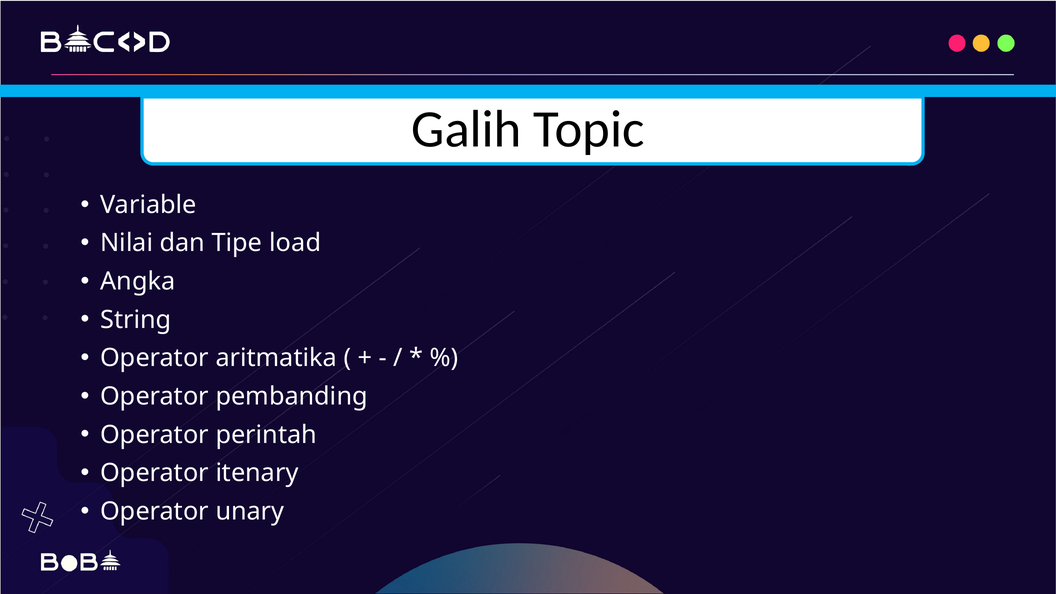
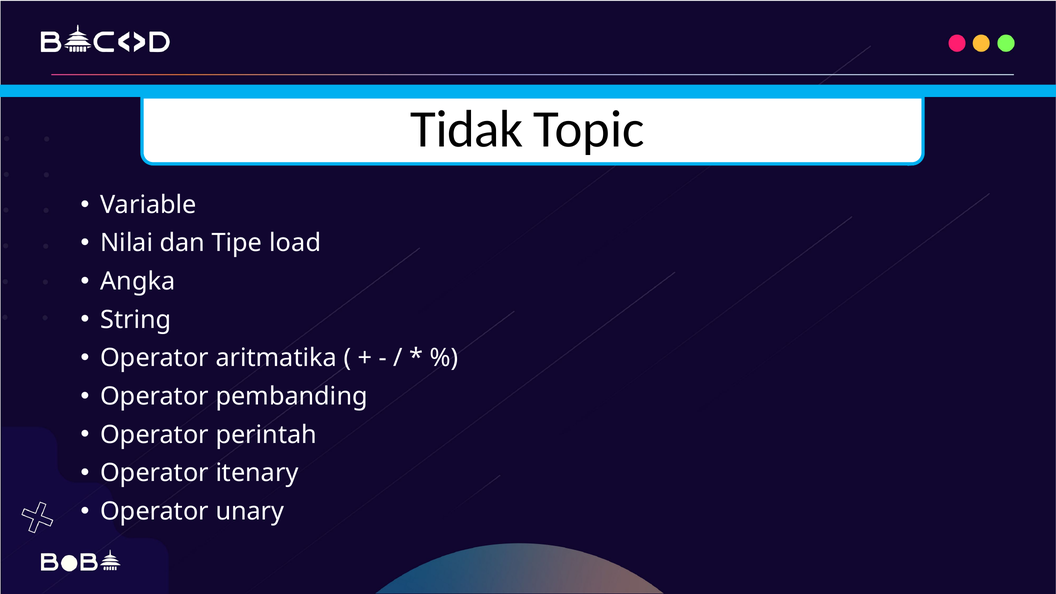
Galih: Galih -> Tidak
